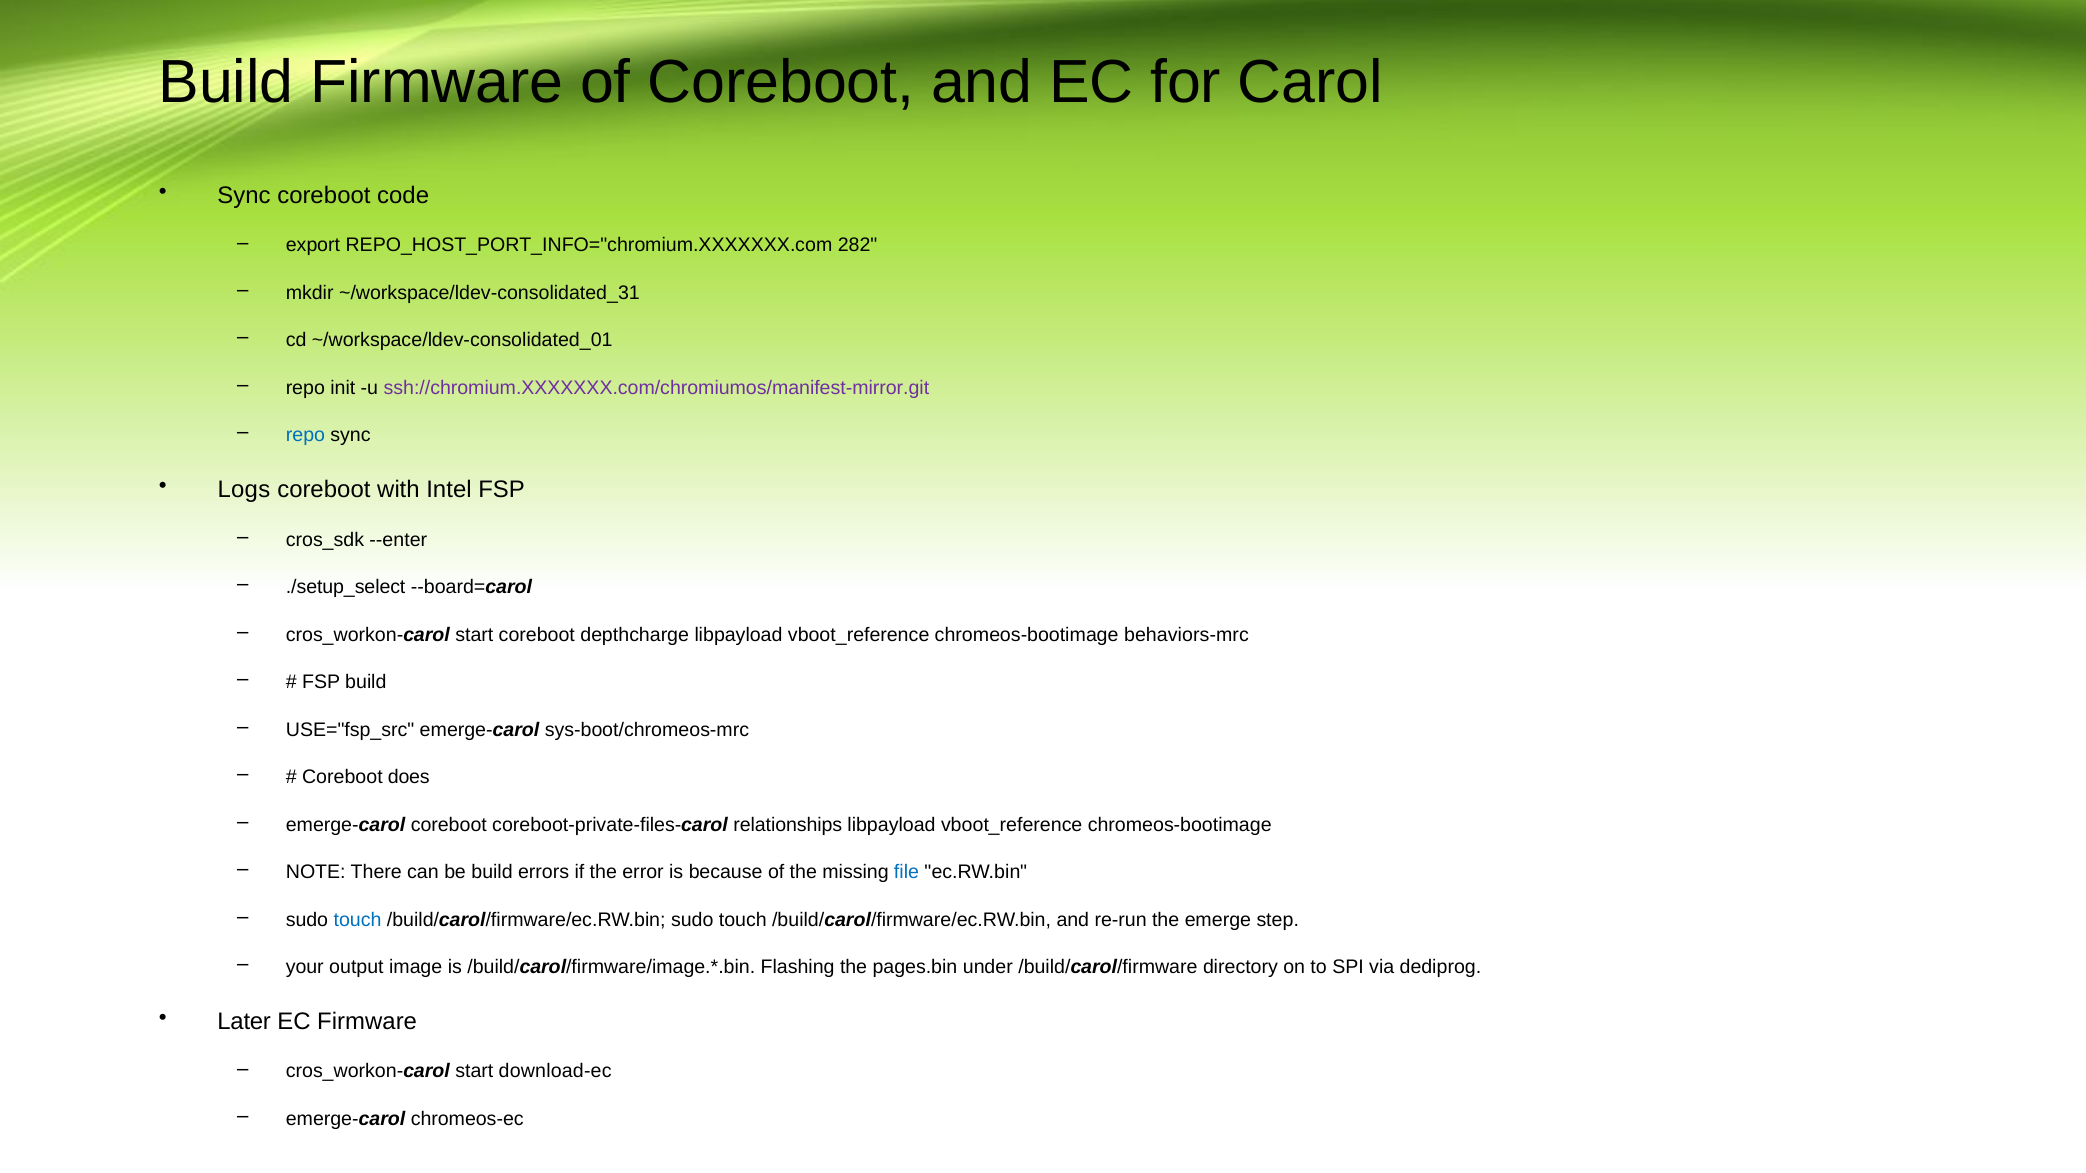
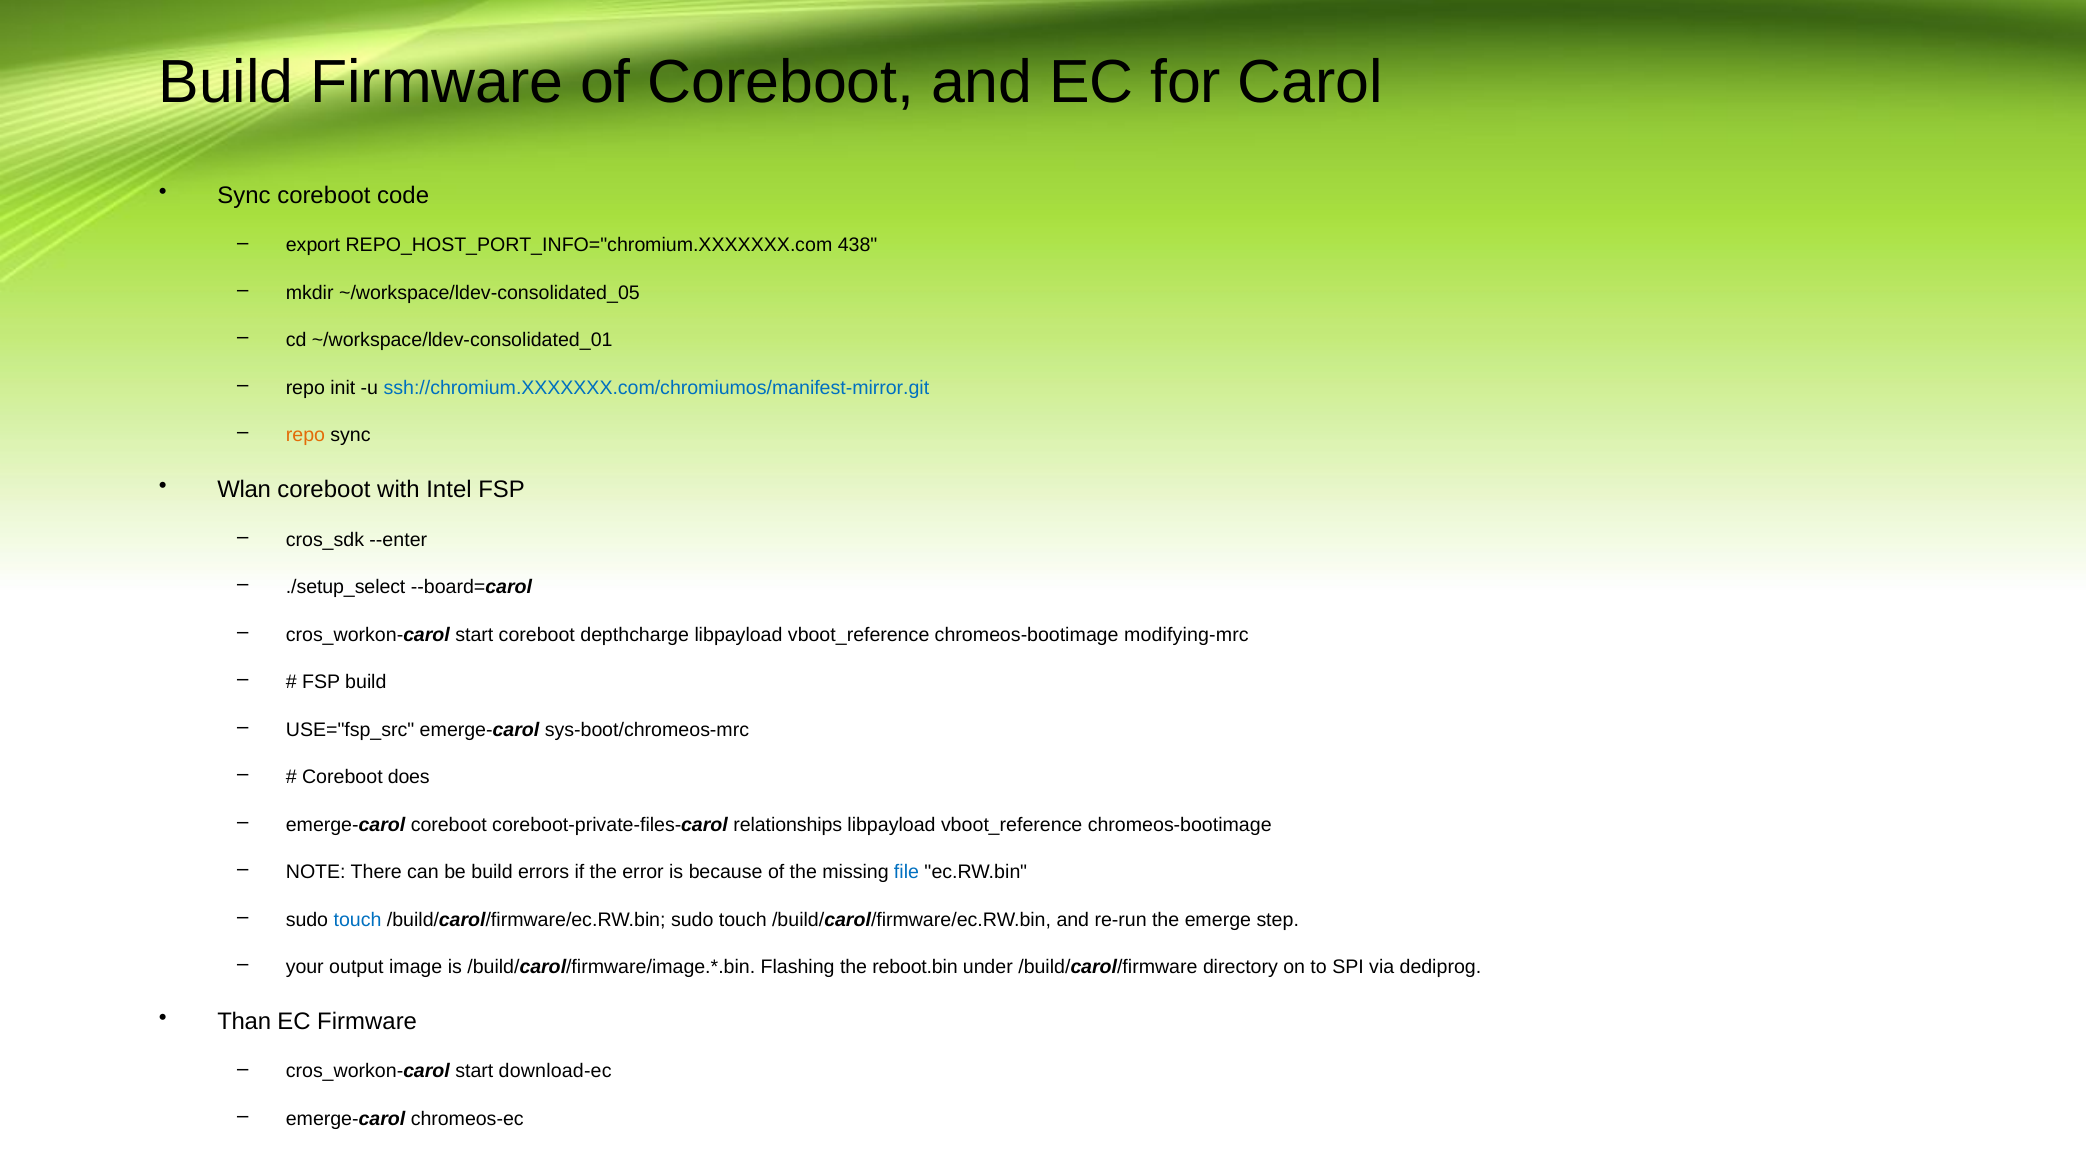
282: 282 -> 438
~/workspace/ldev-consolidated_31: ~/workspace/ldev-consolidated_31 -> ~/workspace/ldev-consolidated_05
ssh://chromium.XXXXXXX.com/chromiumos/manifest-mirror.git colour: purple -> blue
repo at (305, 436) colour: blue -> orange
Logs: Logs -> Wlan
behaviors-mrc: behaviors-mrc -> modifying-mrc
pages.bin: pages.bin -> reboot.bin
Later: Later -> Than
